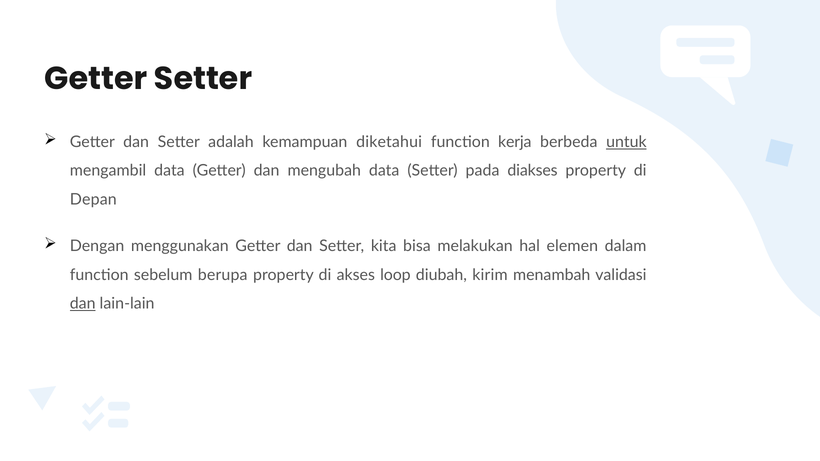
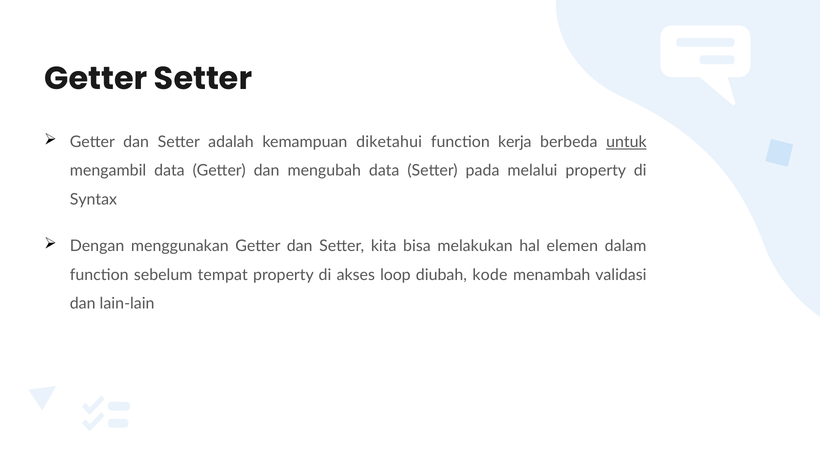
diakses: diakses -> melalui
Depan: Depan -> Syntax
berupa: berupa -> tempat
kirim: kirim -> kode
dan at (83, 304) underline: present -> none
